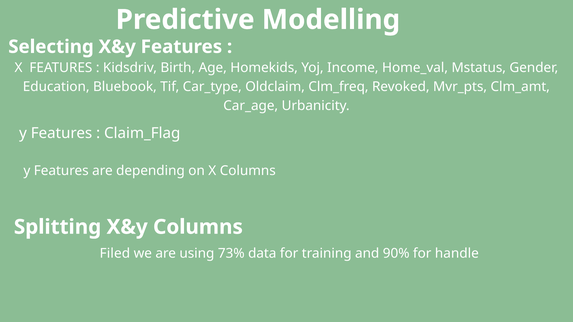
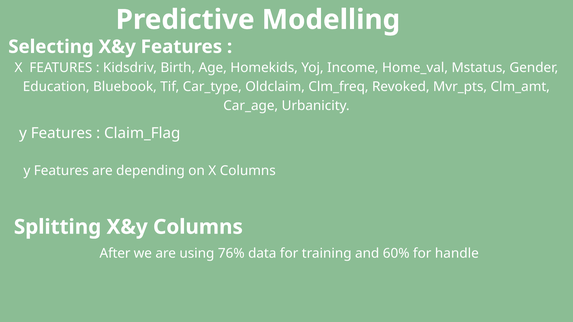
Filed: Filed -> After
73%: 73% -> 76%
90%: 90% -> 60%
